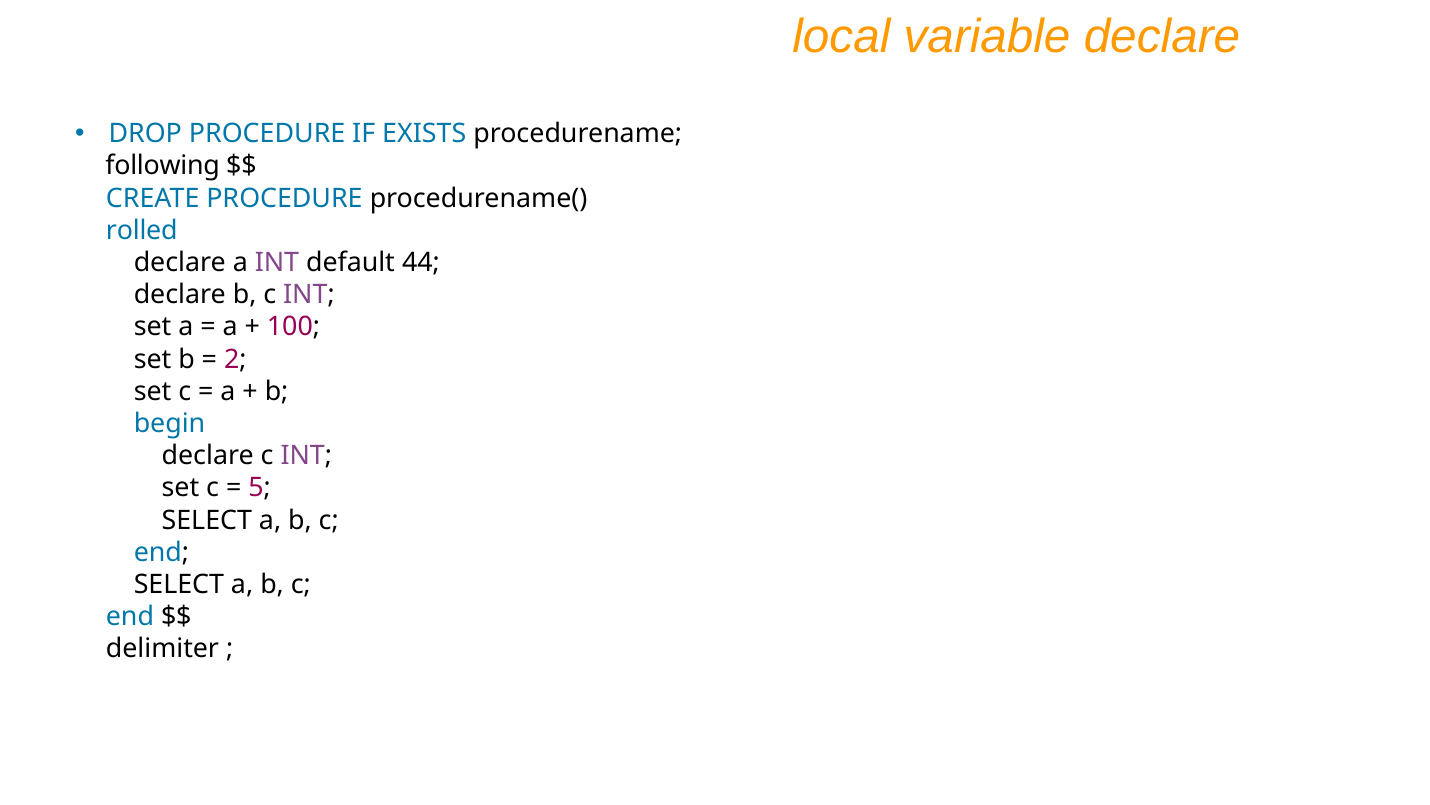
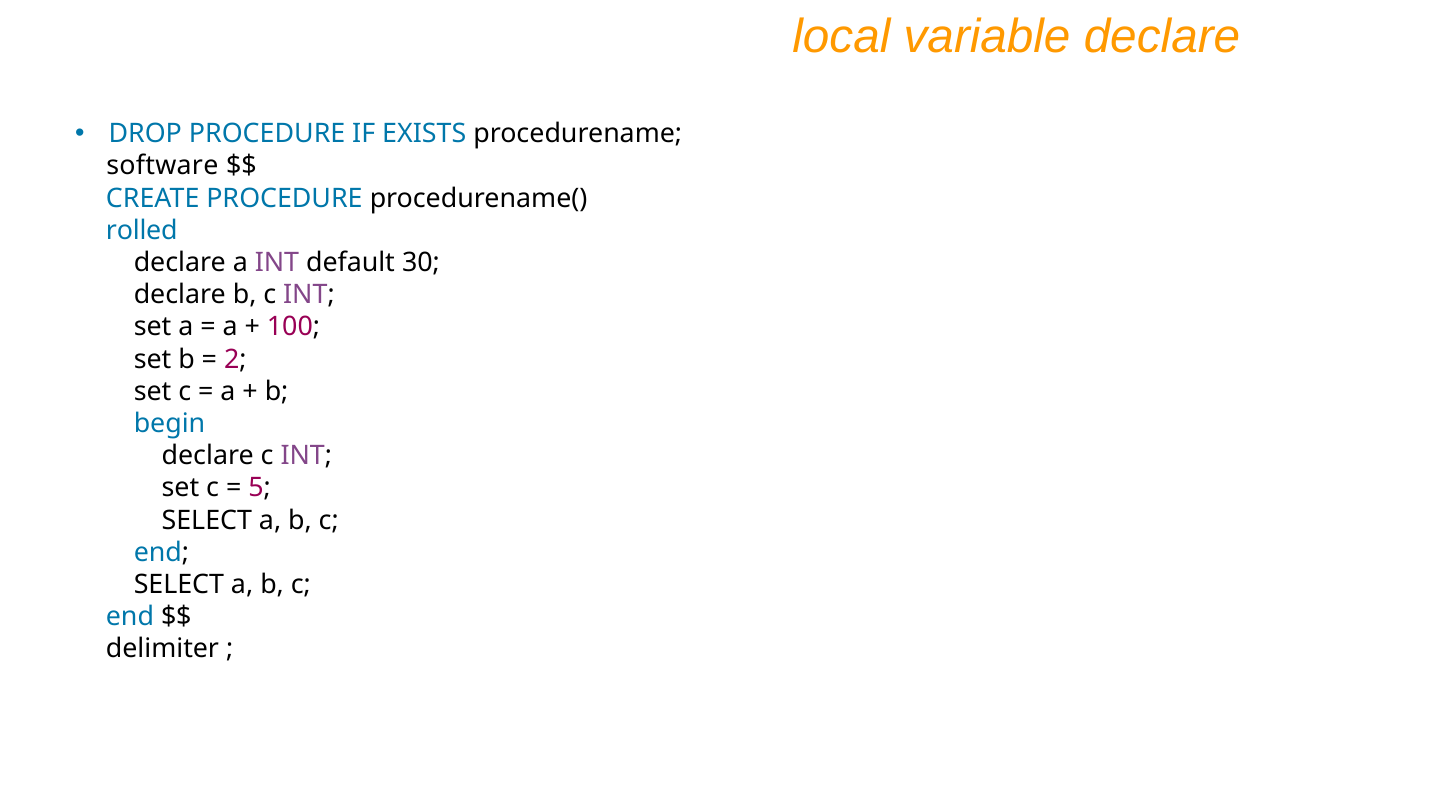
following: following -> software
44: 44 -> 30
